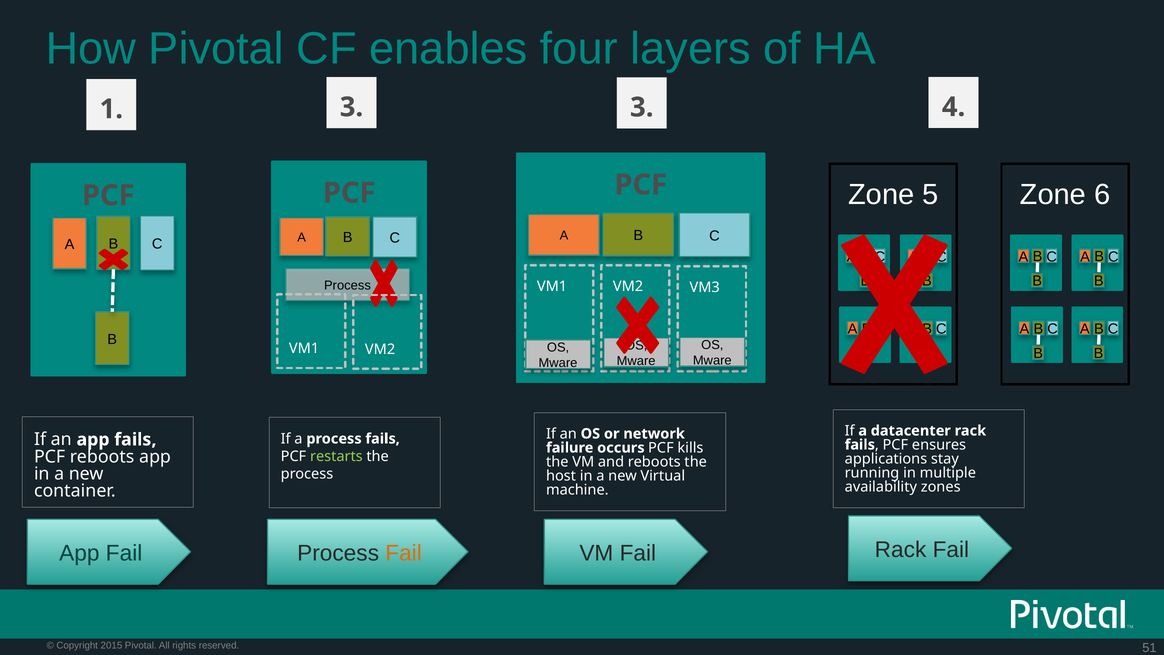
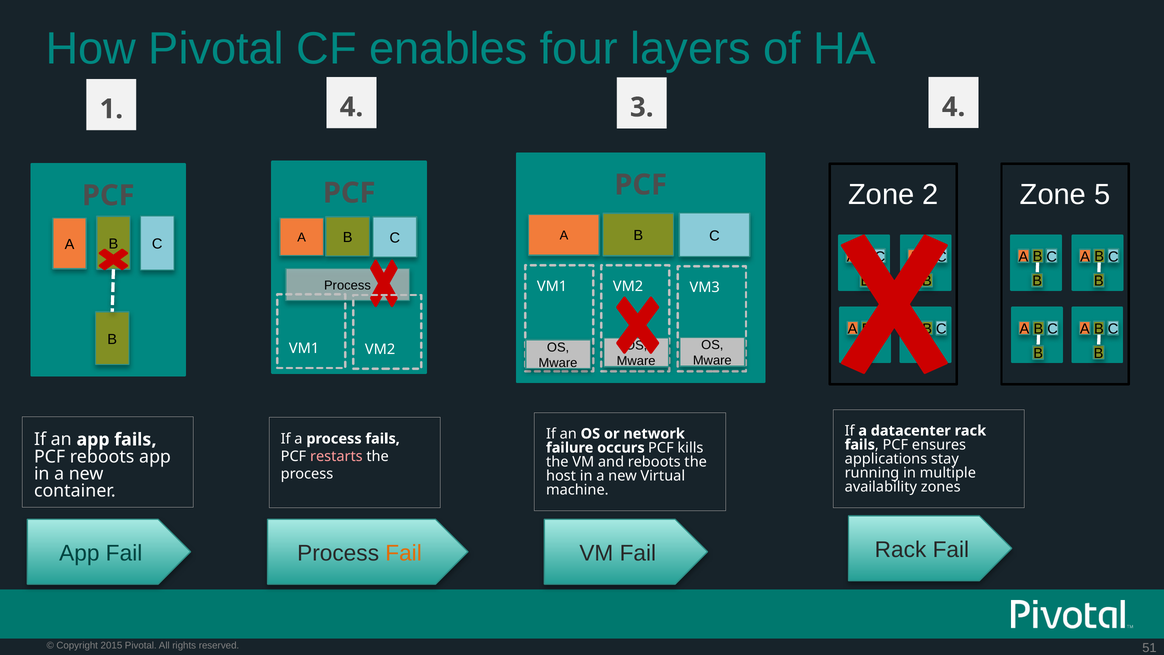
1 3: 3 -> 4
5: 5 -> 2
6: 6 -> 5
restarts at (336, 456) colour: light green -> pink
